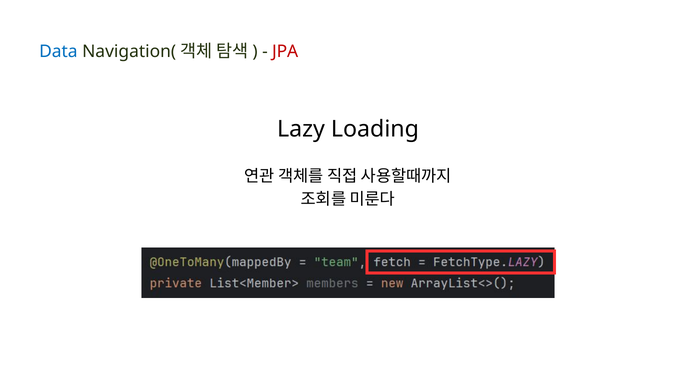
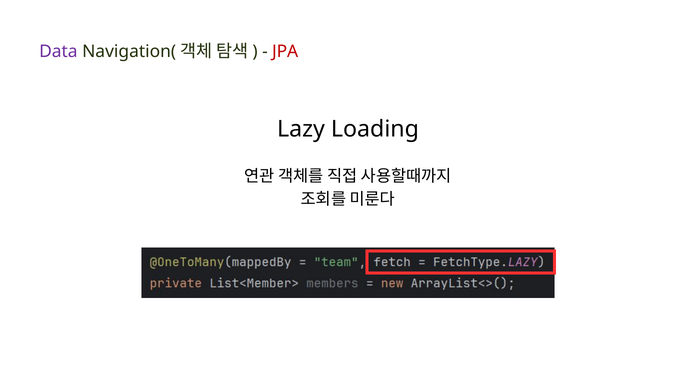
Data colour: blue -> purple
